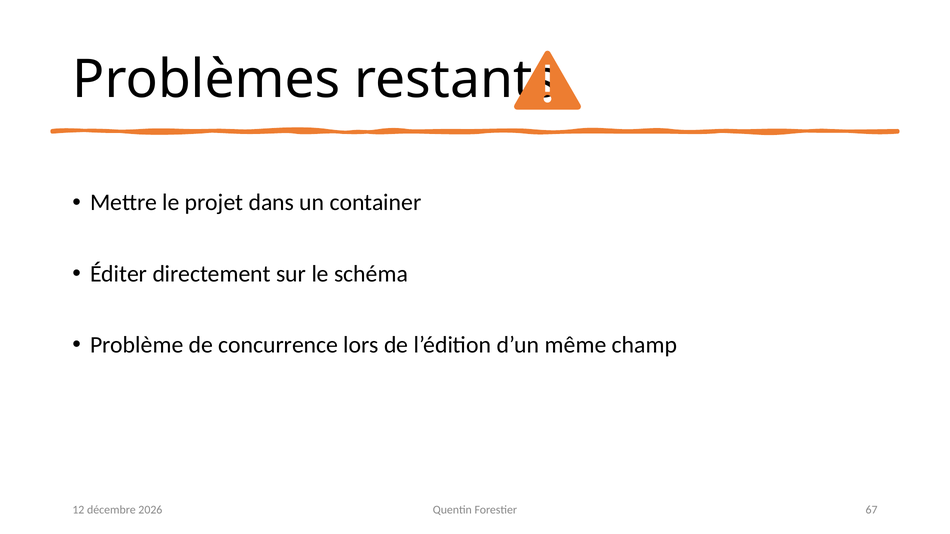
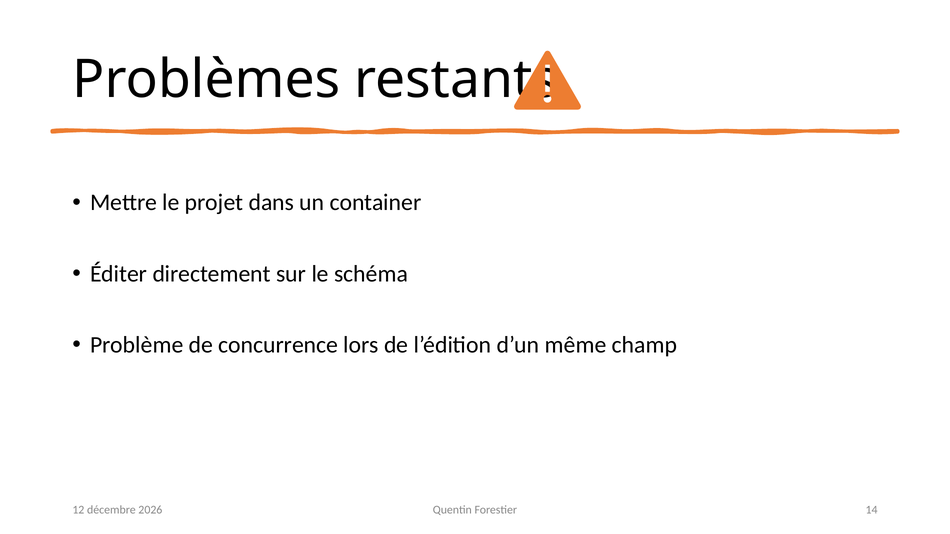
67: 67 -> 14
